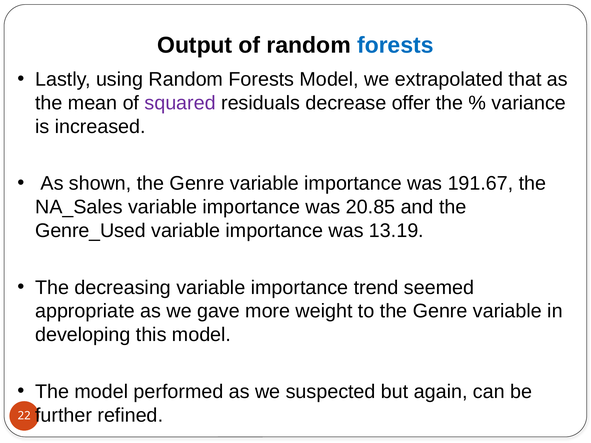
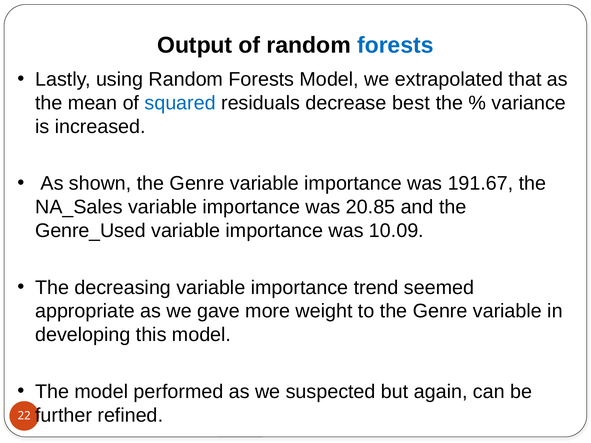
squared colour: purple -> blue
offer: offer -> best
13.19: 13.19 -> 10.09
